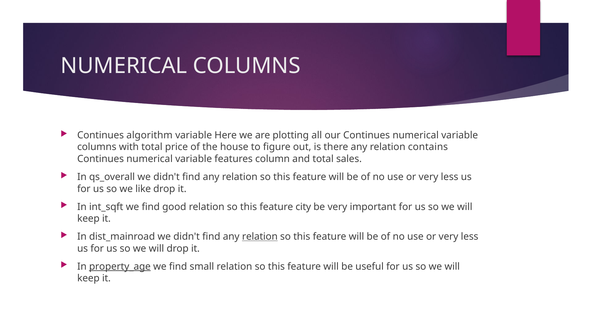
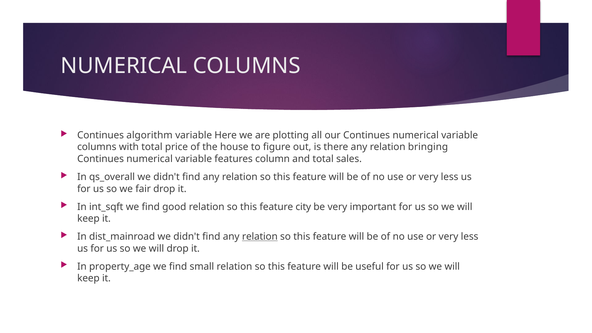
contains: contains -> bringing
like: like -> fair
property_age underline: present -> none
